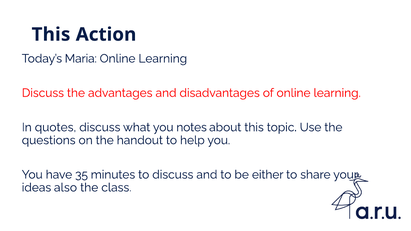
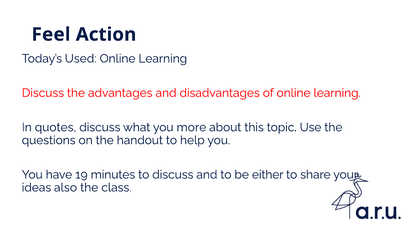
This at (51, 35): This -> Feel
Maria: Maria -> Used
notes: notes -> more
35: 35 -> 19
